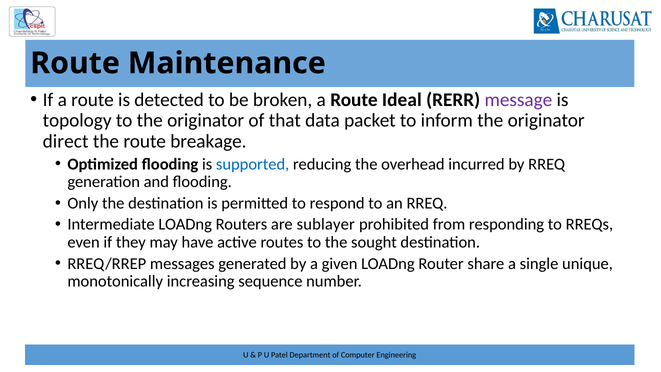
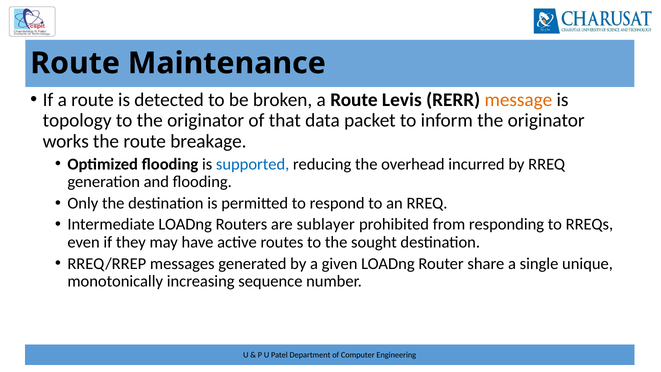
Ideal: Ideal -> Levis
message colour: purple -> orange
direct: direct -> works
